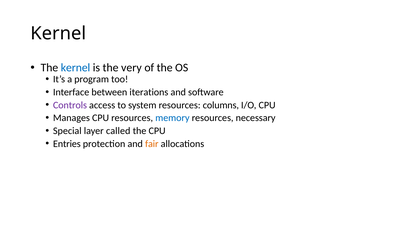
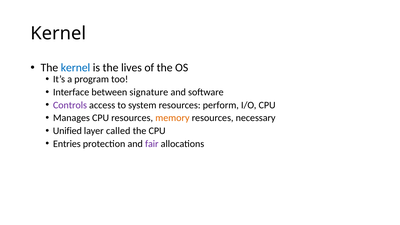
very: very -> lives
iterations: iterations -> signature
columns: columns -> perform
memory colour: blue -> orange
Special: Special -> Unified
fair colour: orange -> purple
